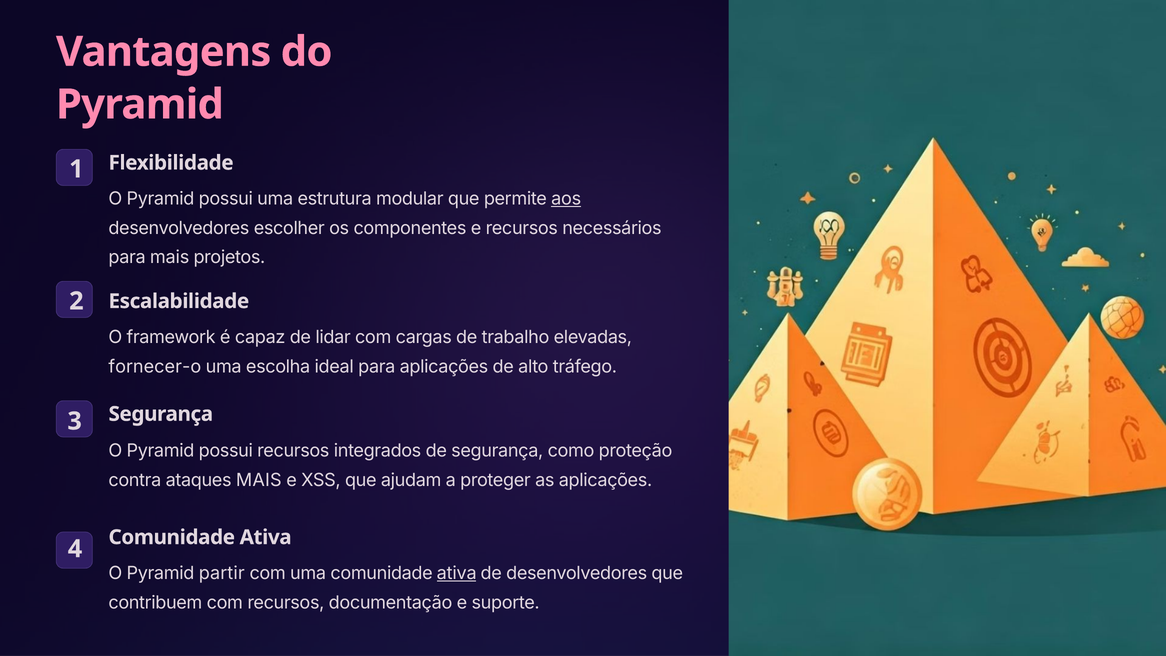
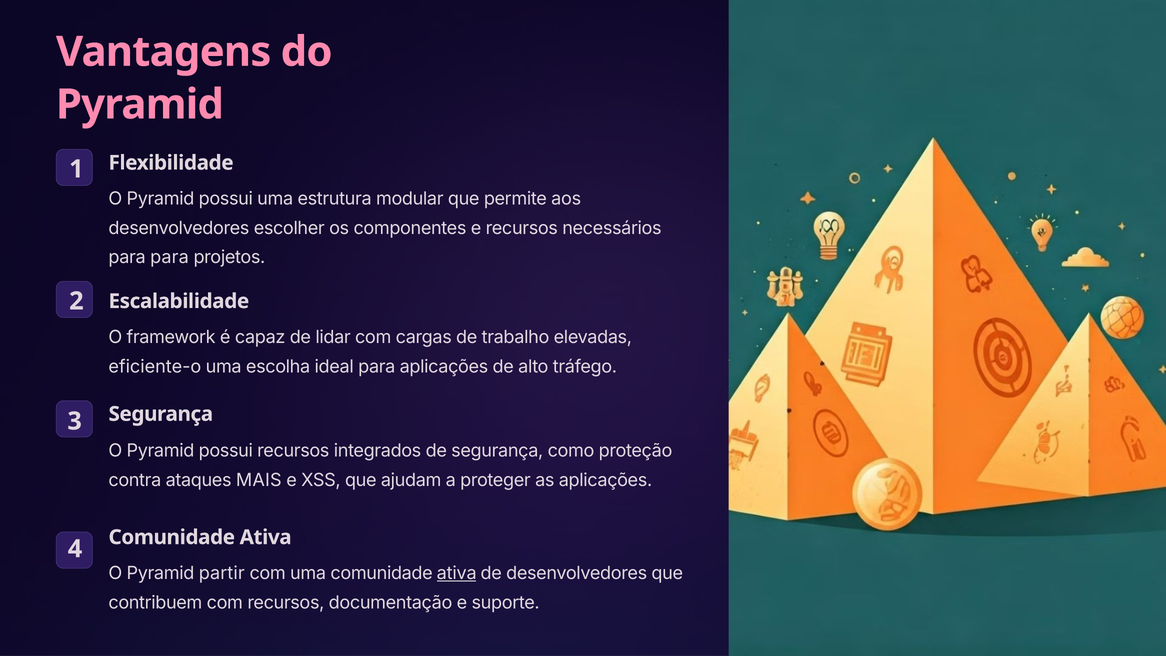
aos underline: present -> none
para mais: mais -> para
fornecer-o: fornecer-o -> eficiente-o
